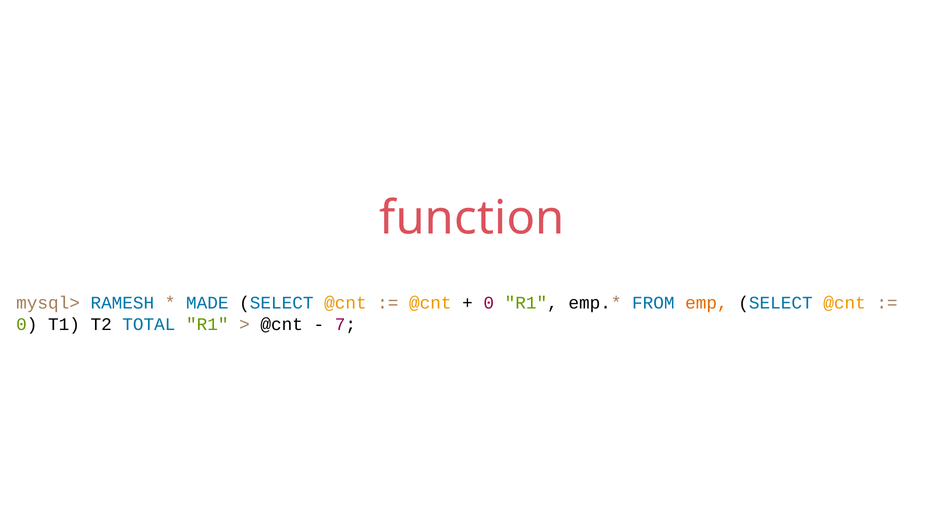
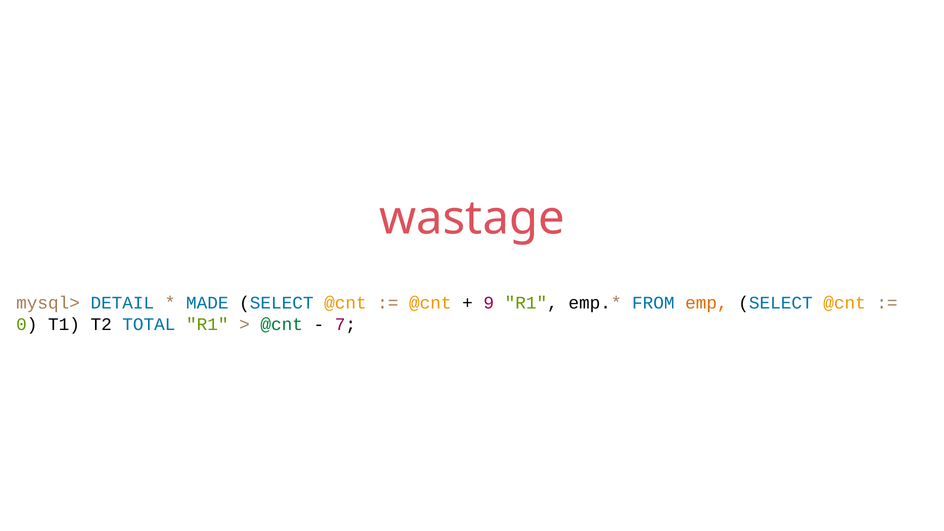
function: function -> wastage
RAMESH: RAMESH -> DETAIL
0 at (489, 303): 0 -> 9
@cnt at (282, 324) colour: black -> green
